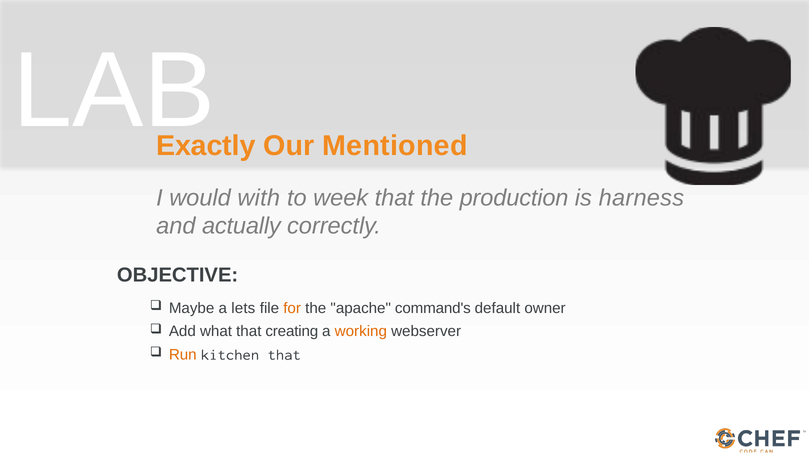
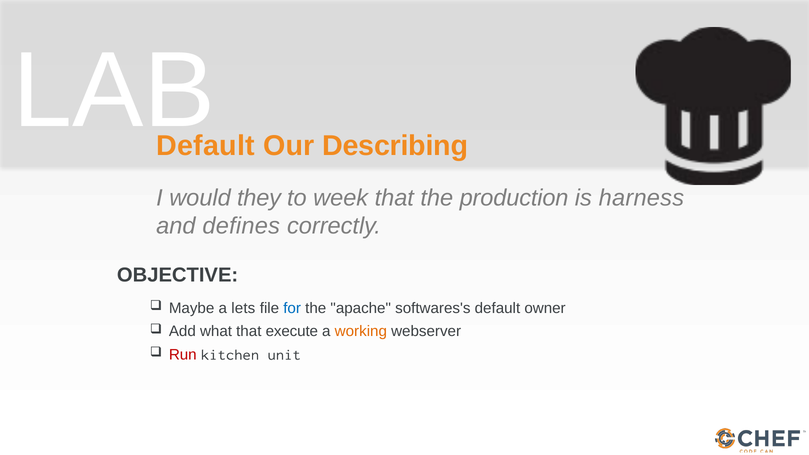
Exactly at (206, 146): Exactly -> Default
Mentioned: Mentioned -> Describing
with: with -> they
actually: actually -> defines
for colour: orange -> blue
command's: command's -> softwares's
creating: creating -> execute
Run colour: orange -> red
kitchen that: that -> unit
